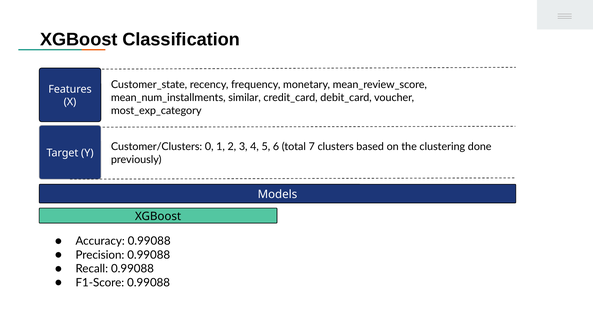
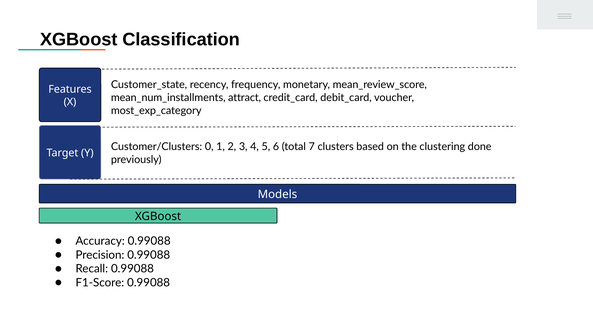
similar: similar -> attract
